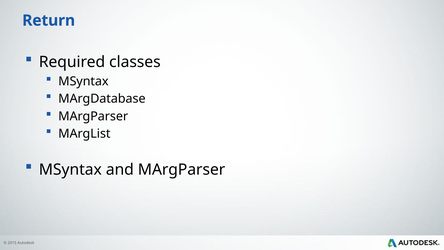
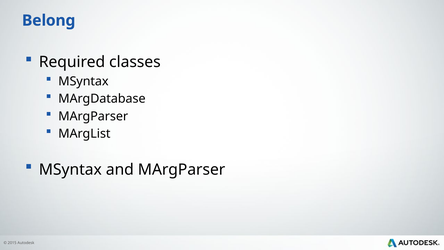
Return: Return -> Belong
